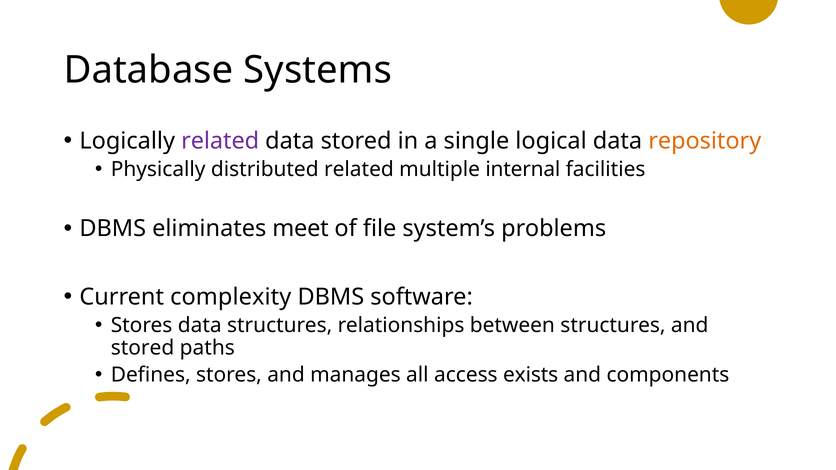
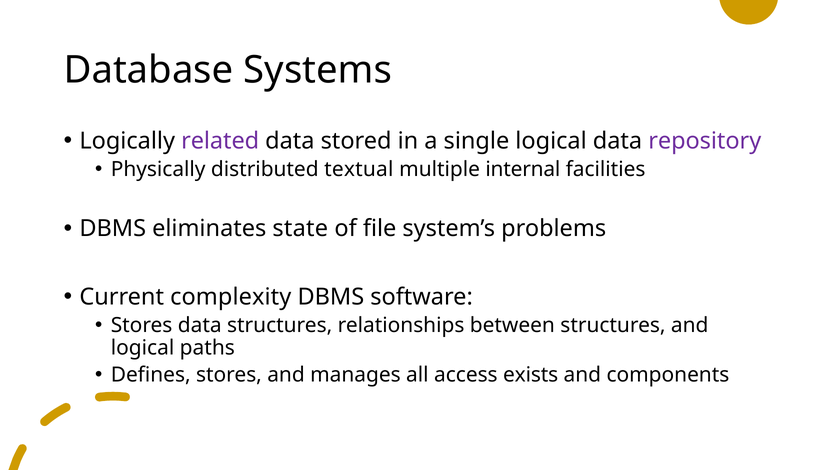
repository colour: orange -> purple
distributed related: related -> textual
meet: meet -> state
stored at (143, 348): stored -> logical
